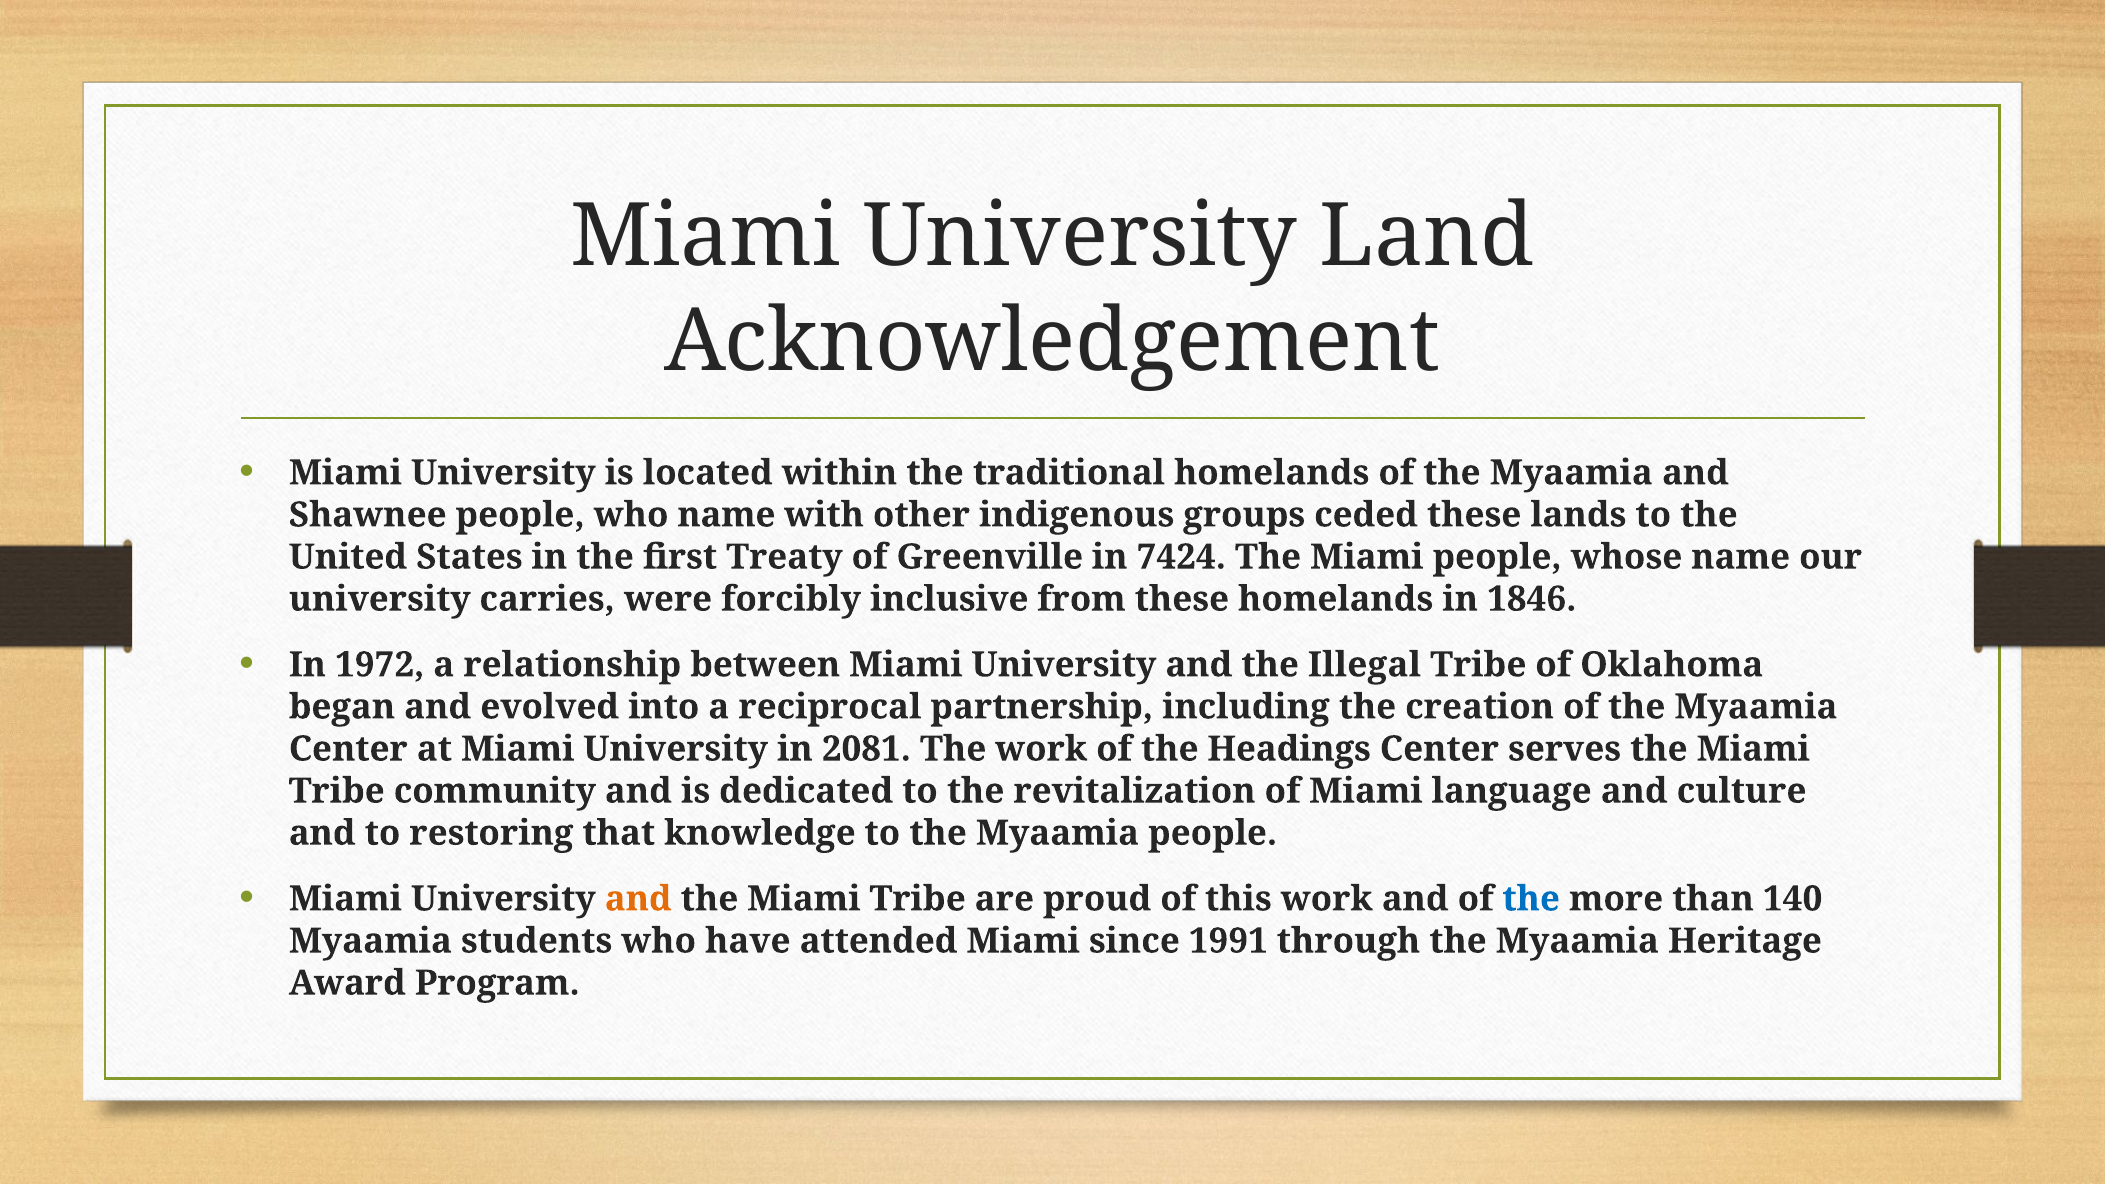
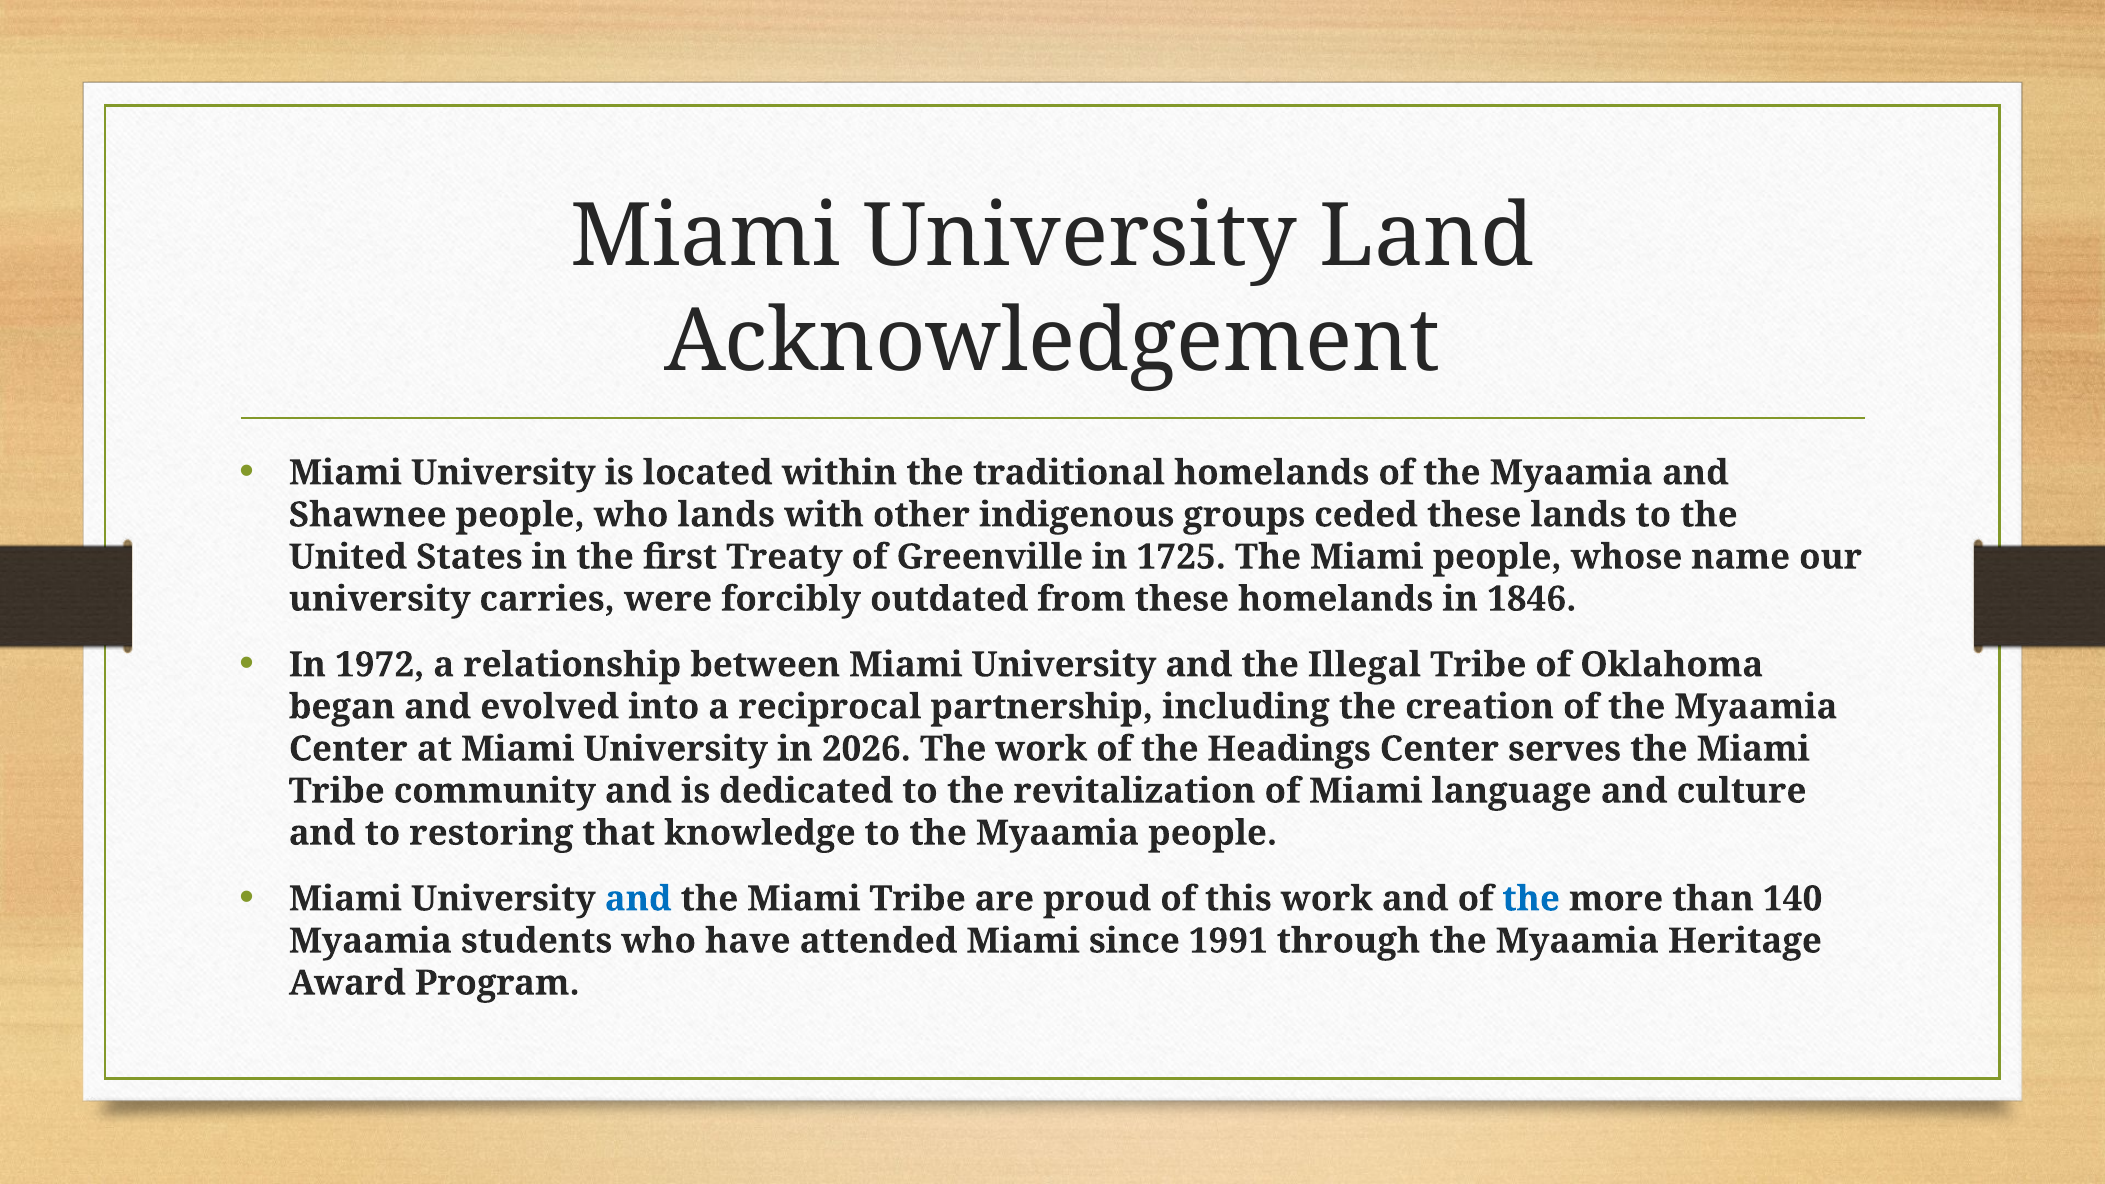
who name: name -> lands
7424: 7424 -> 1725
inclusive: inclusive -> outdated
2081: 2081 -> 2026
and at (638, 899) colour: orange -> blue
